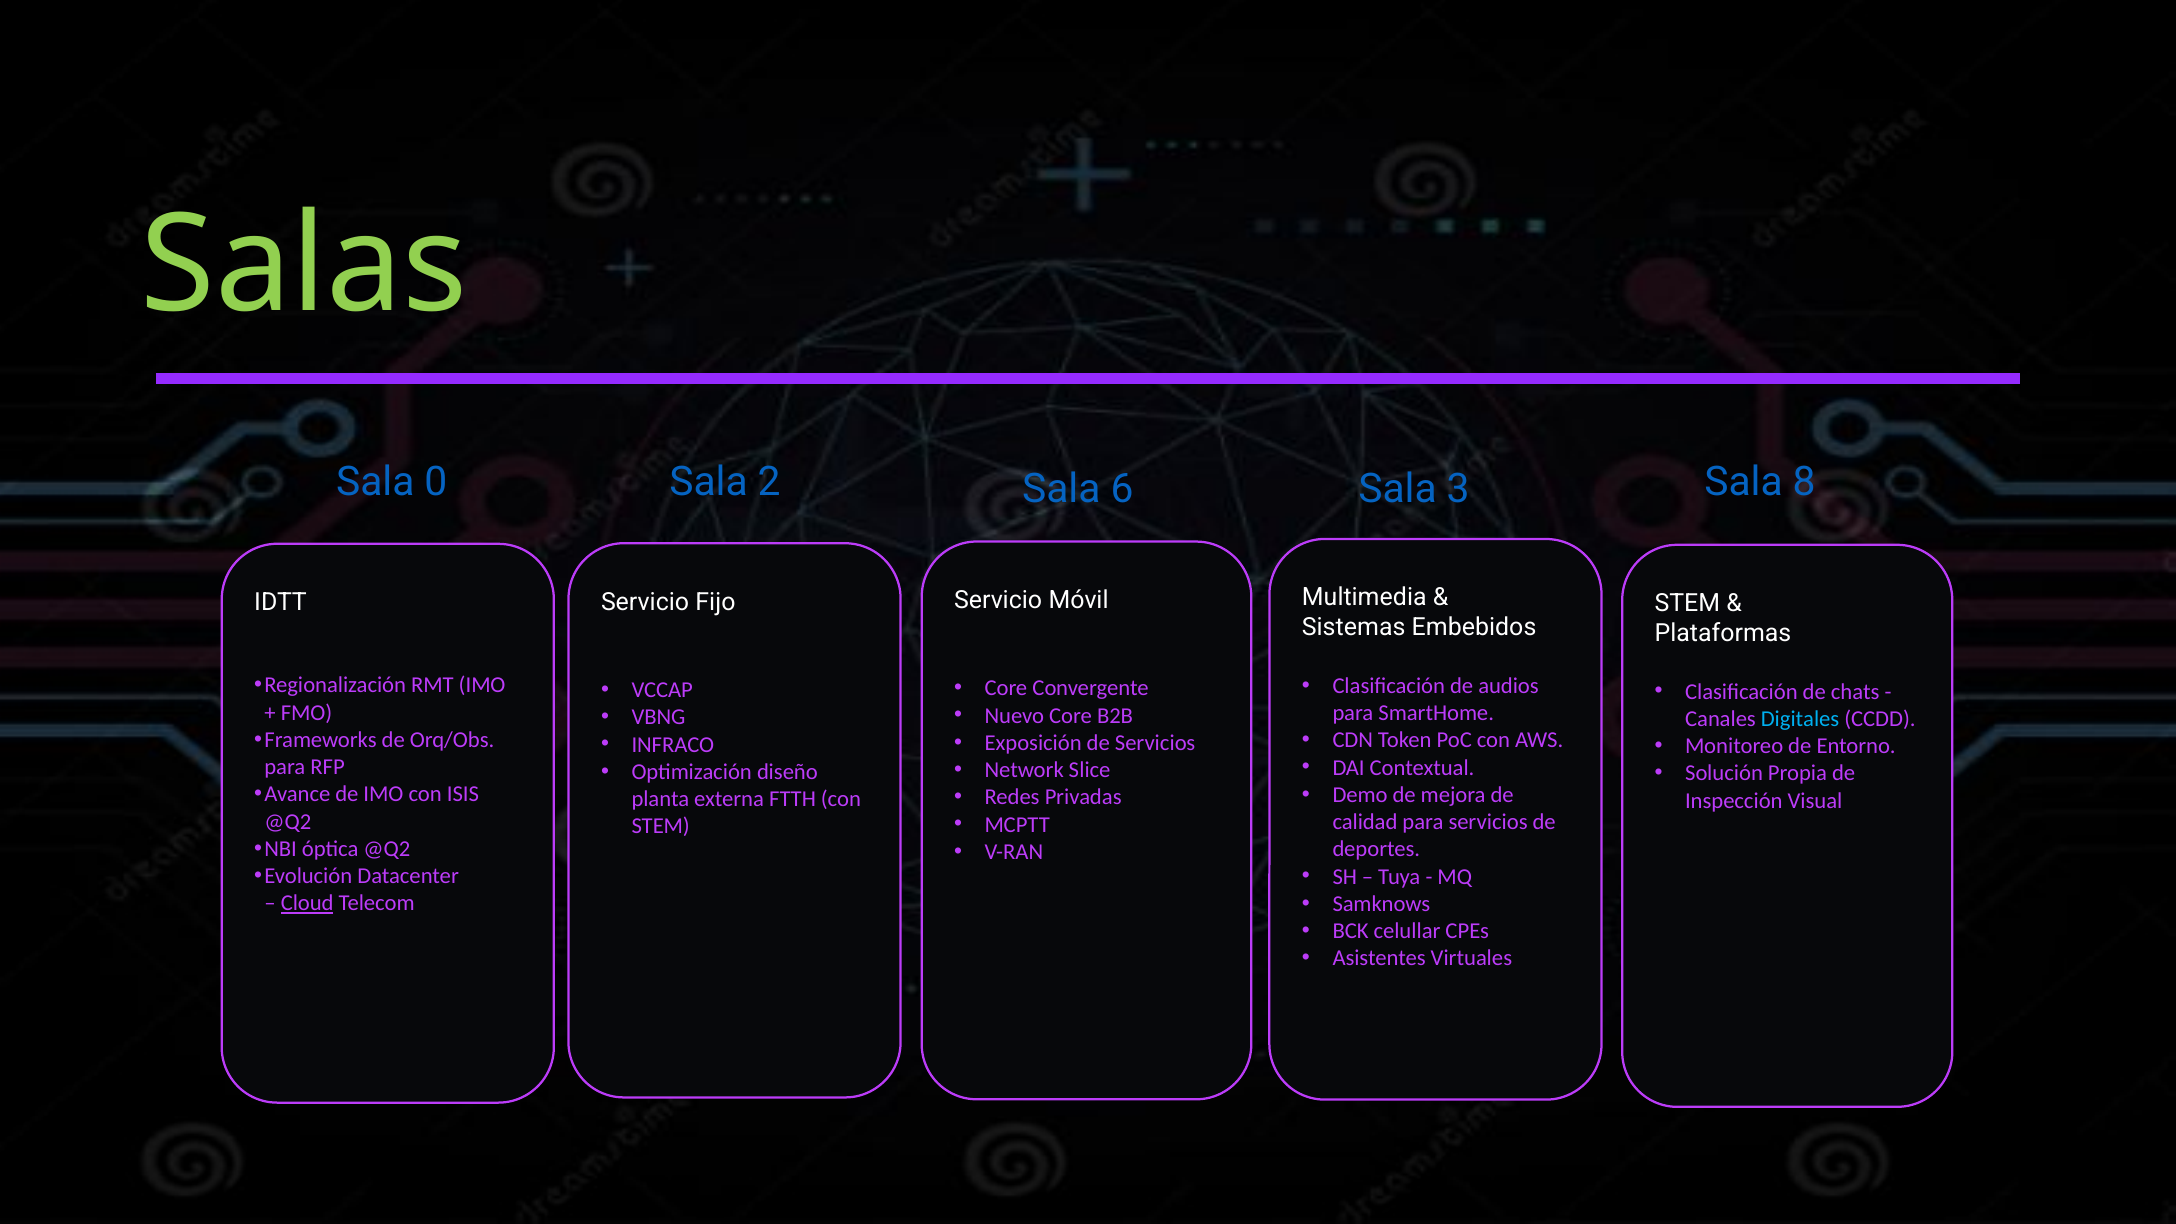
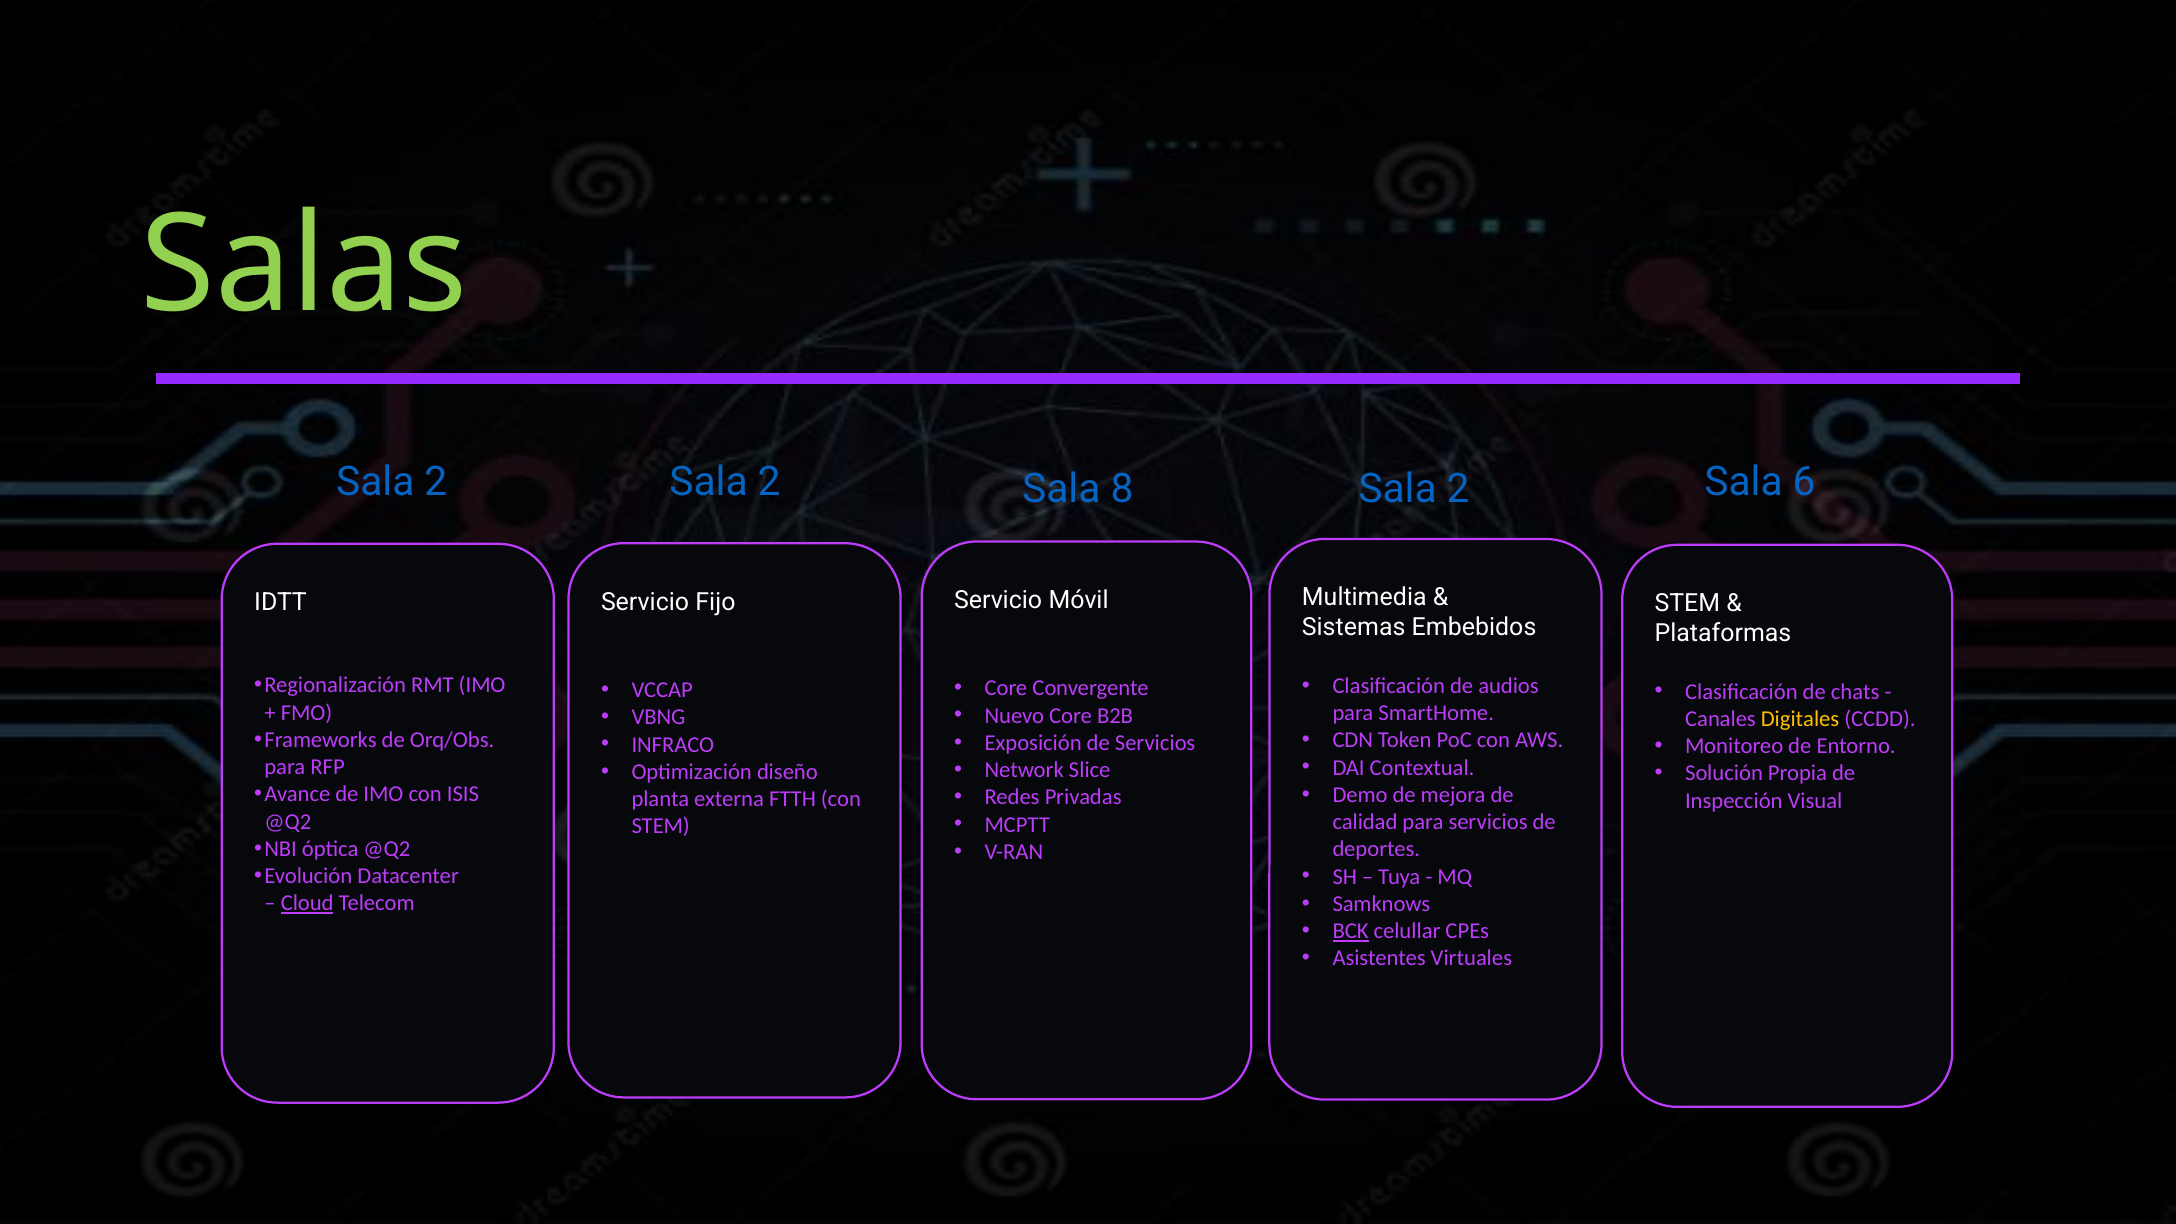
0 at (436, 482): 0 -> 2
6: 6 -> 8
8: 8 -> 6
3 at (1458, 489): 3 -> 2
Digitales colour: light blue -> yellow
BCK underline: none -> present
